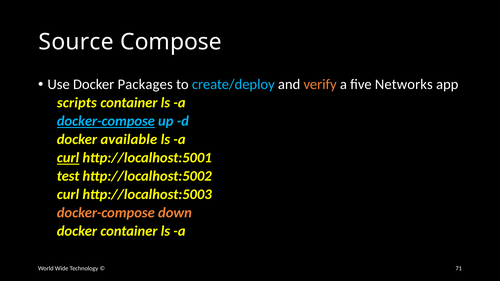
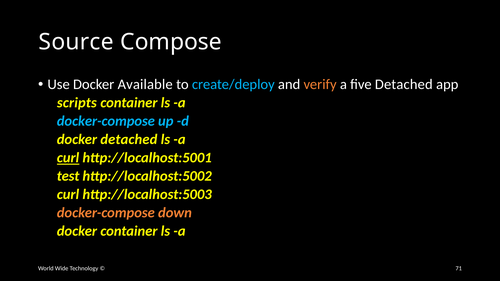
Packages: Packages -> Available
five Networks: Networks -> Detached
docker-compose at (106, 121) underline: present -> none
docker available: available -> detached
